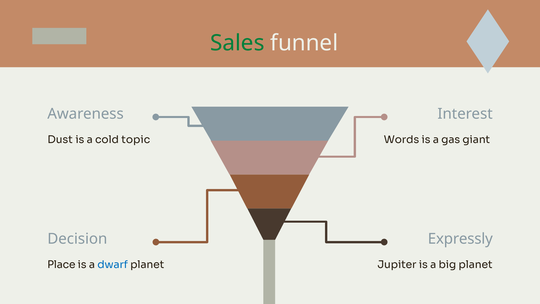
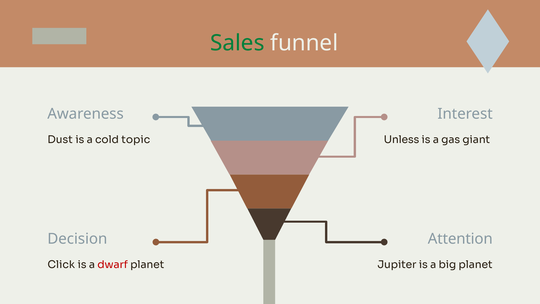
Words: Words -> Unless
Expressly: Expressly -> Attention
Place: Place -> Click
dwarf colour: blue -> red
